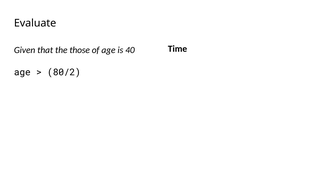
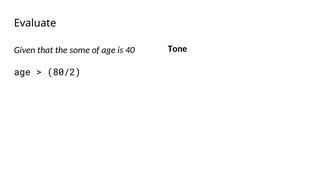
Time: Time -> Tone
those: those -> some
